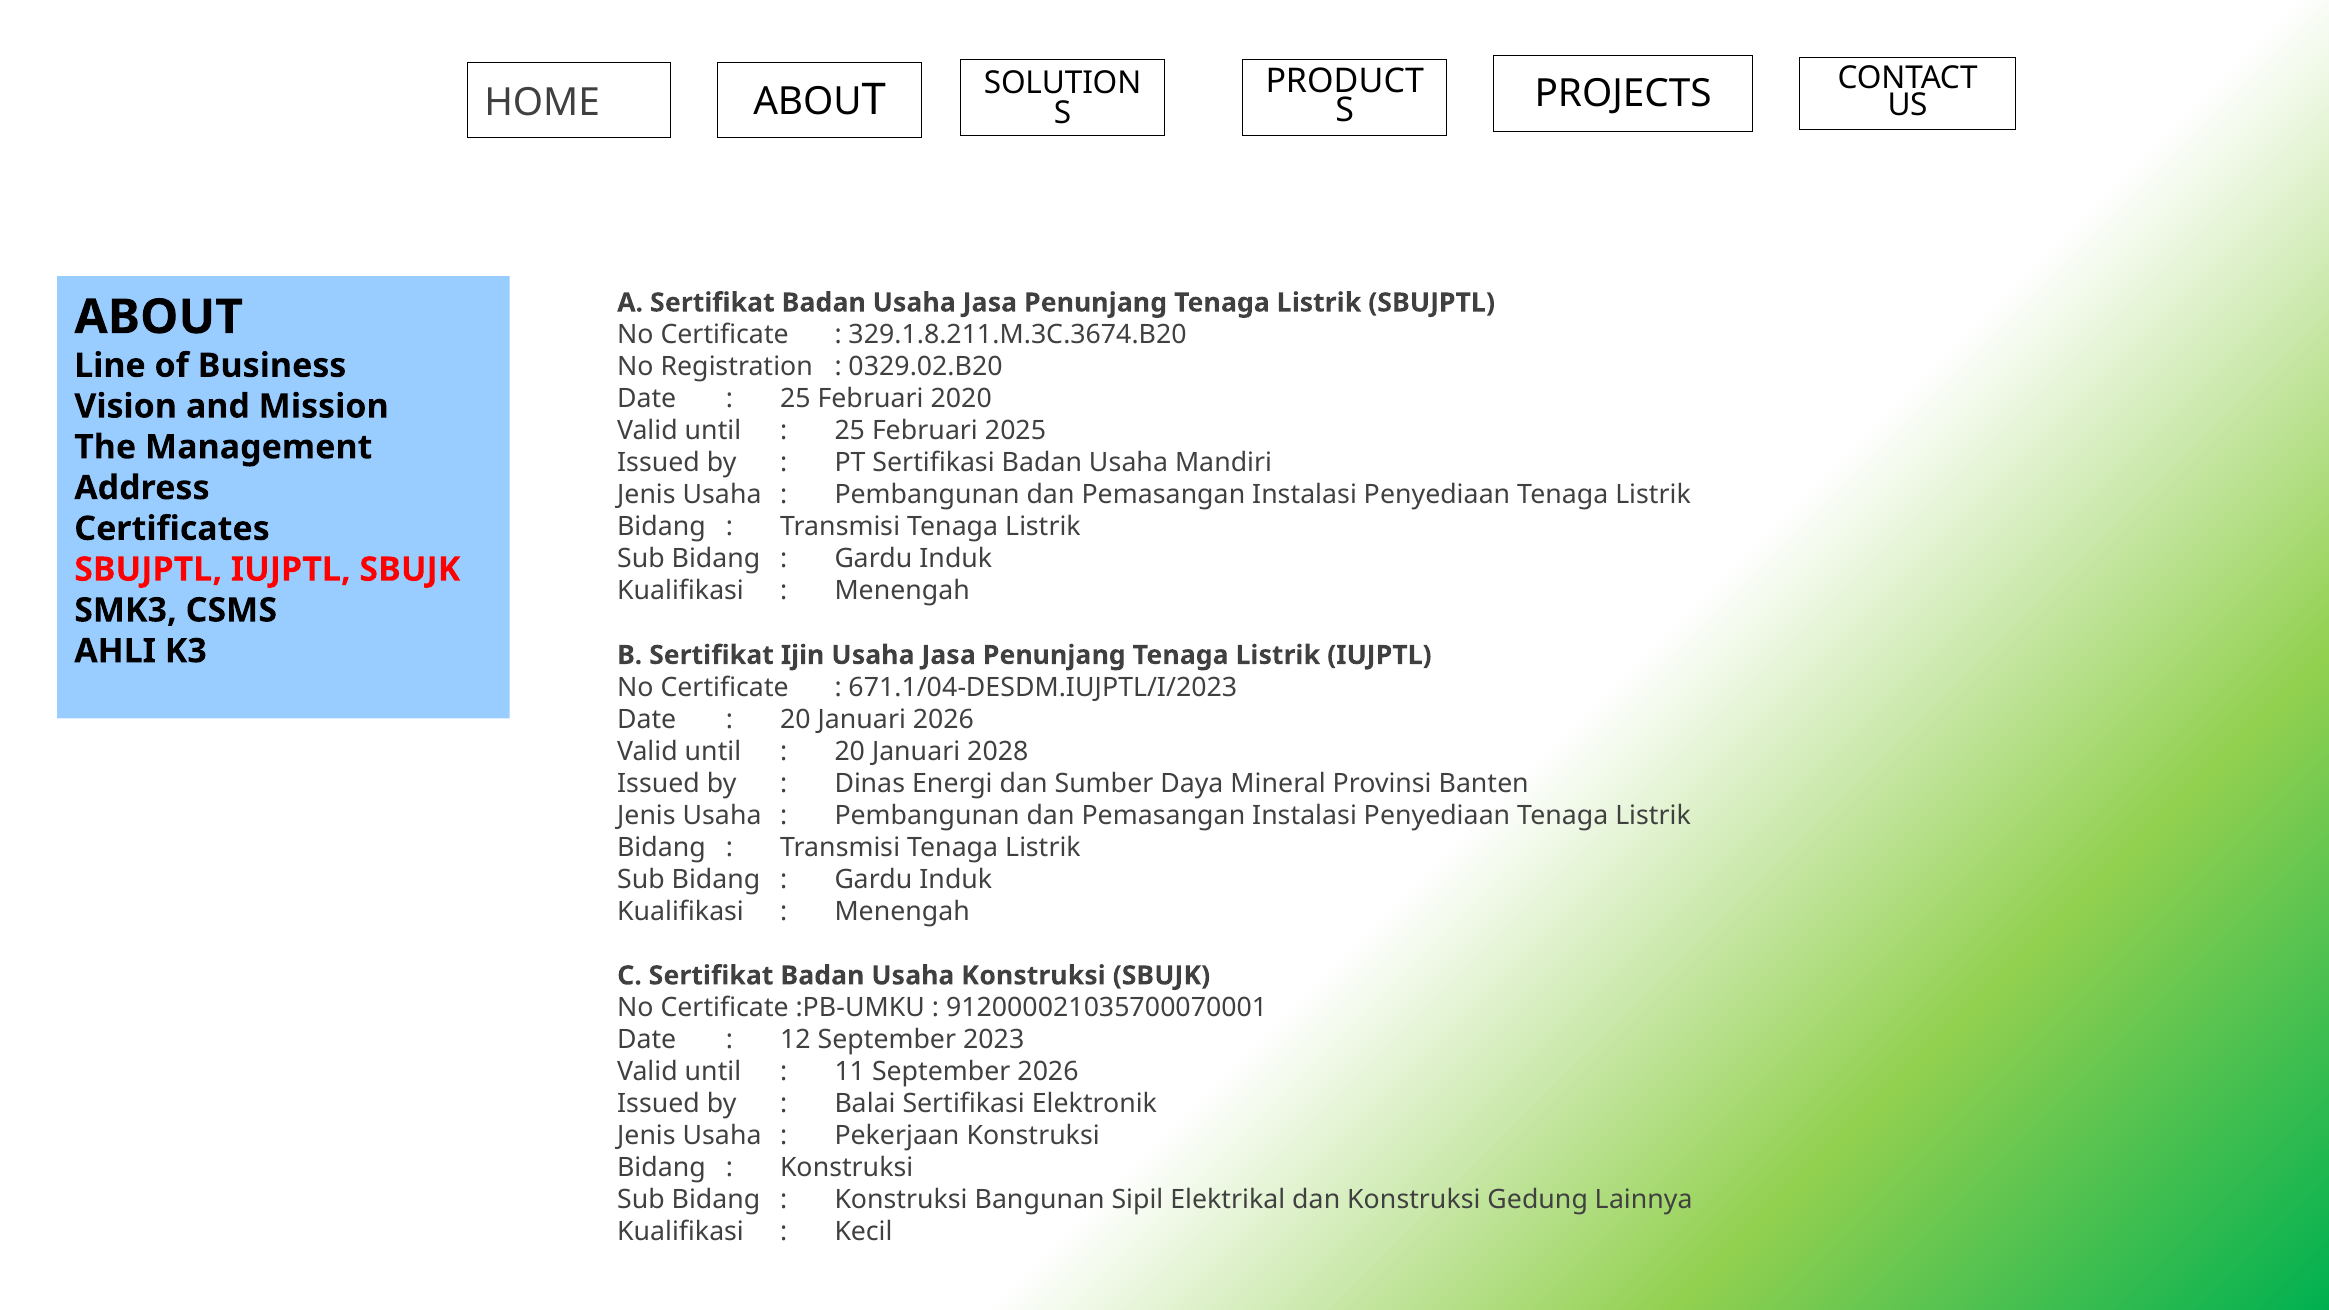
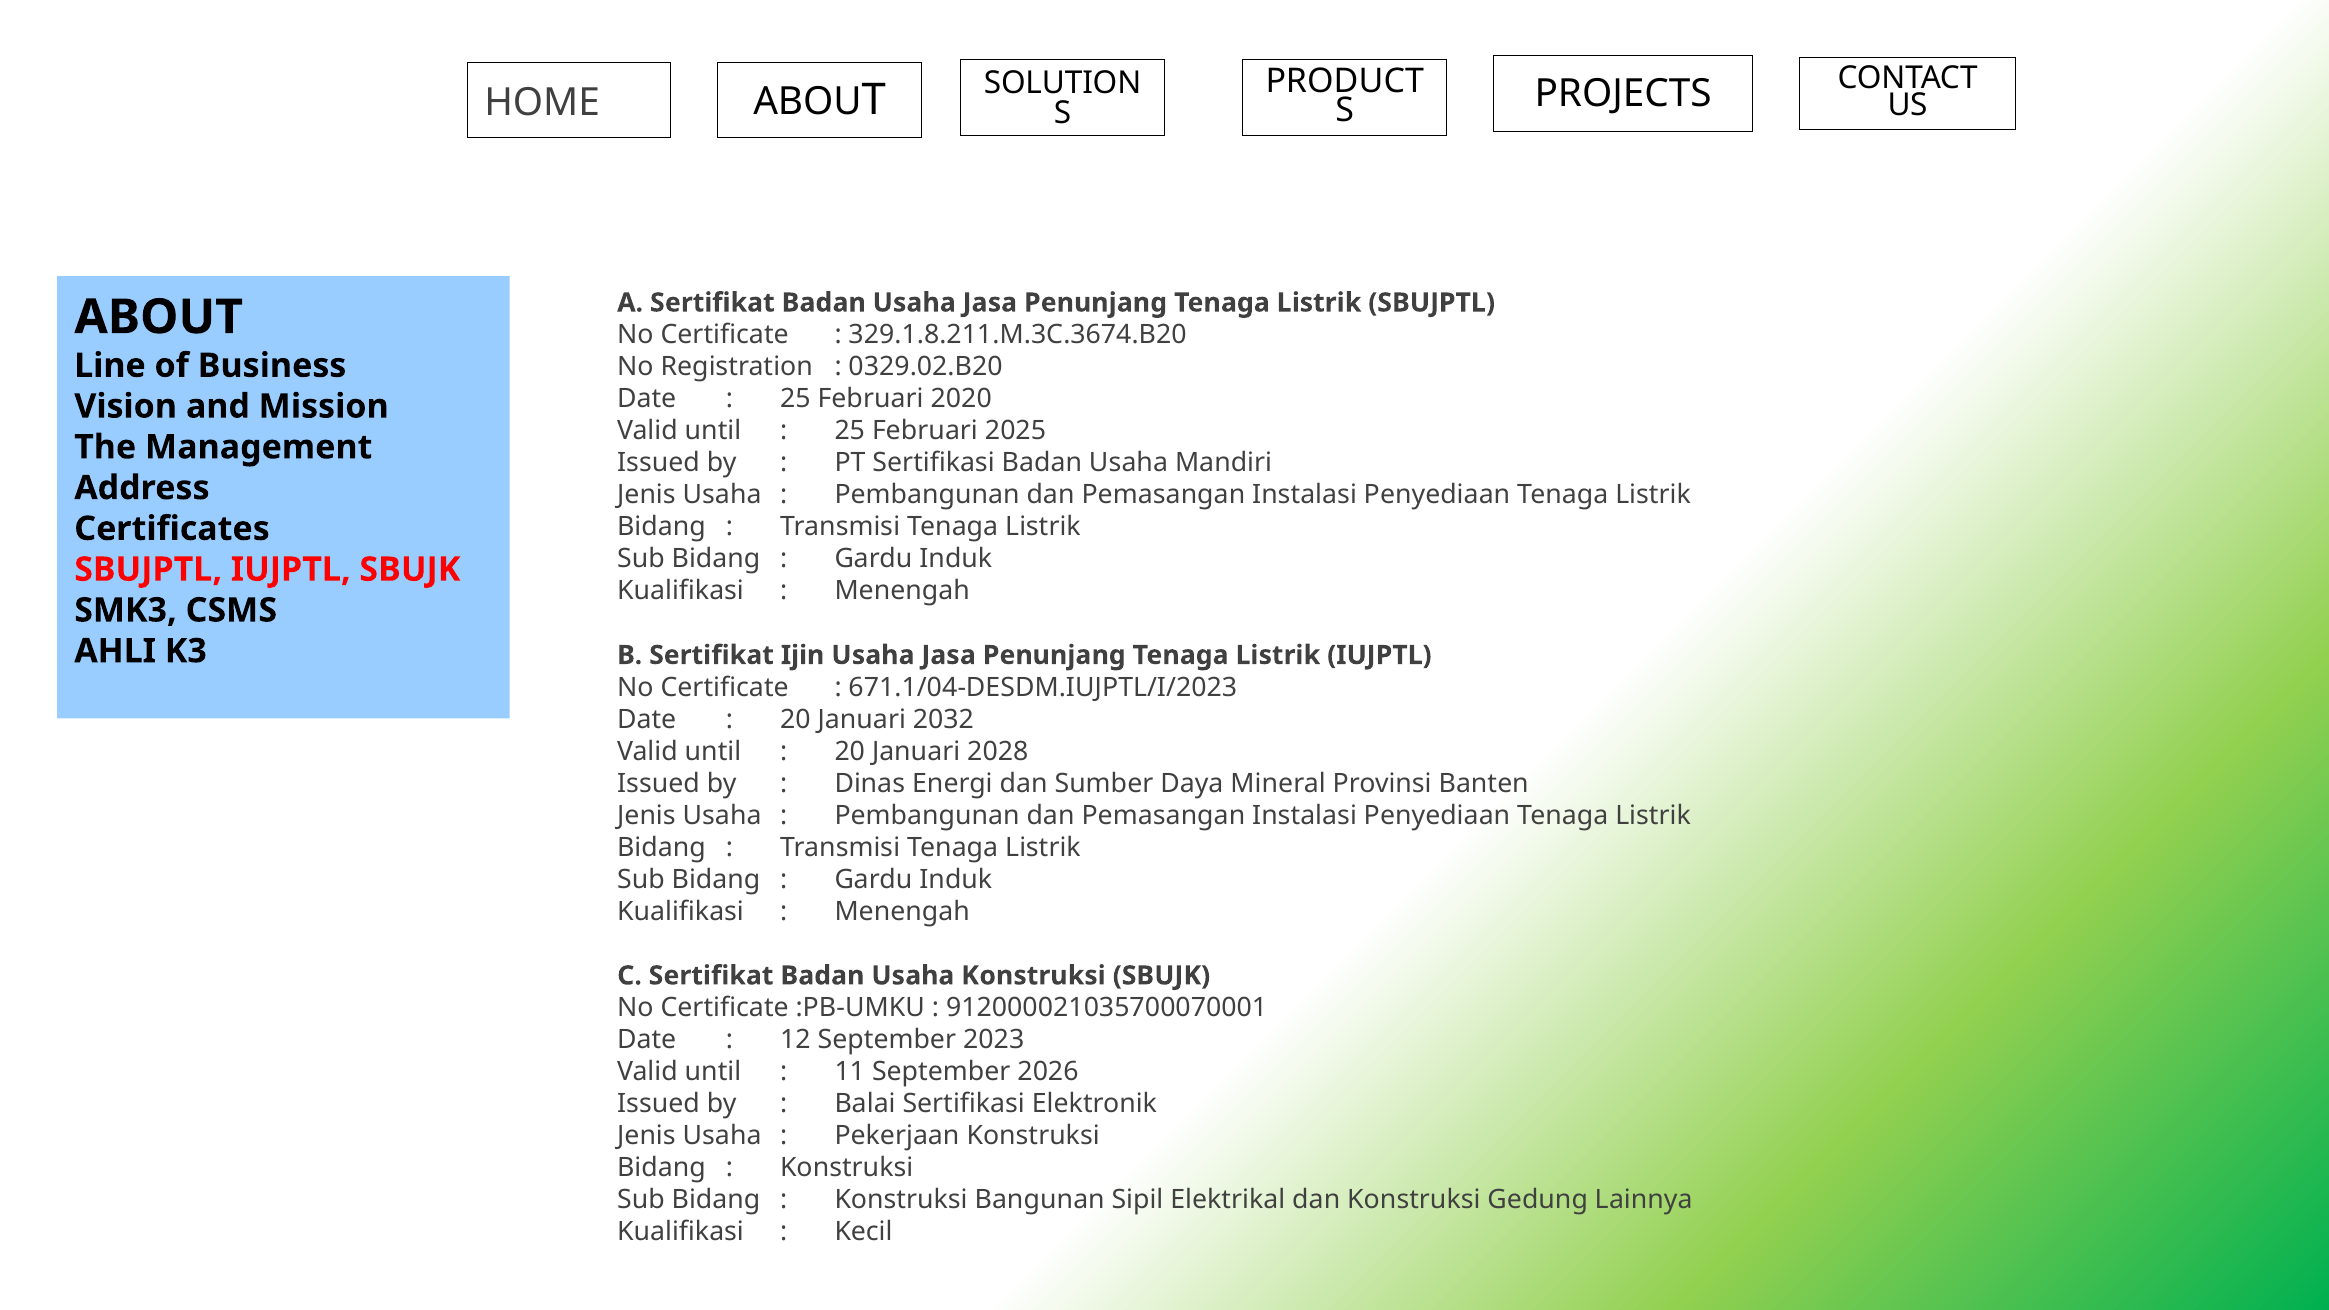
Januari 2026: 2026 -> 2032
